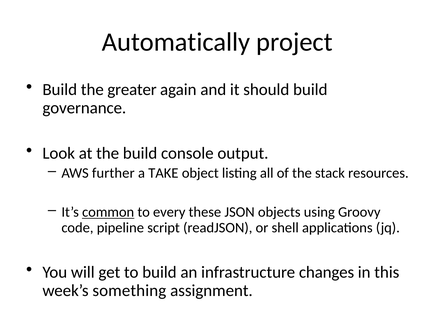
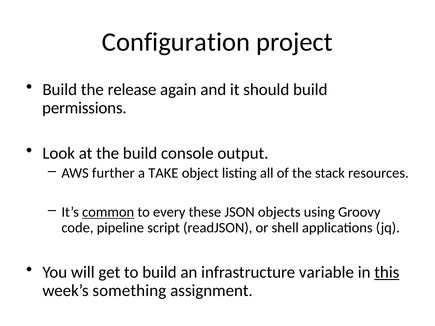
Automatically: Automatically -> Configuration
greater: greater -> release
governance: governance -> permissions
changes: changes -> variable
this underline: none -> present
